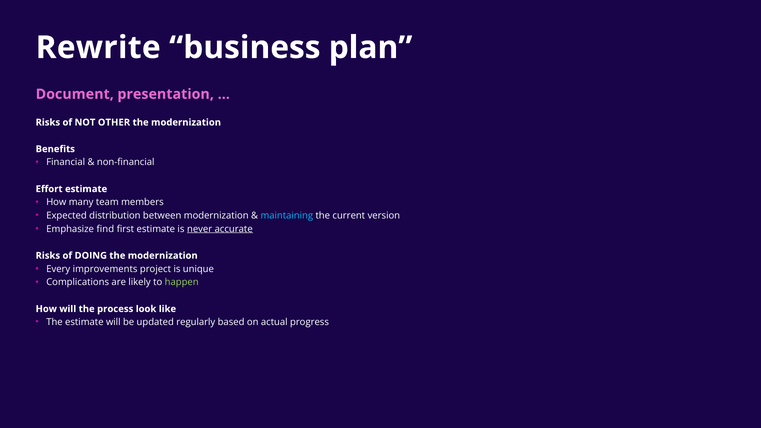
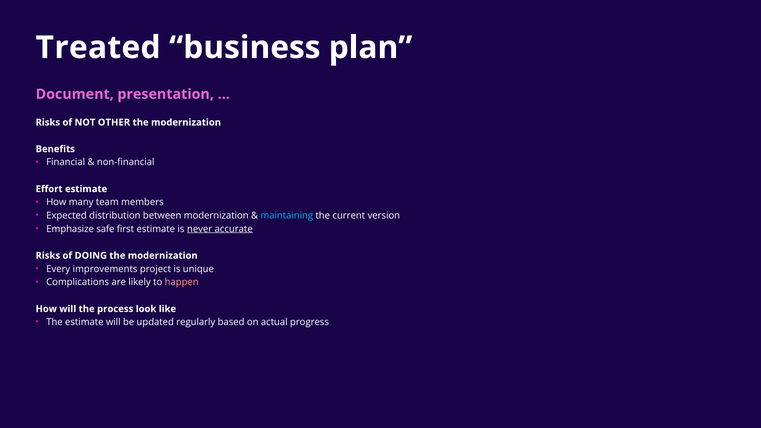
Rewrite: Rewrite -> Treated
find: find -> safe
happen colour: light green -> pink
